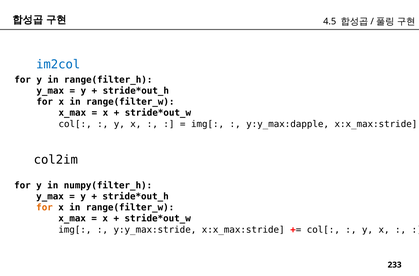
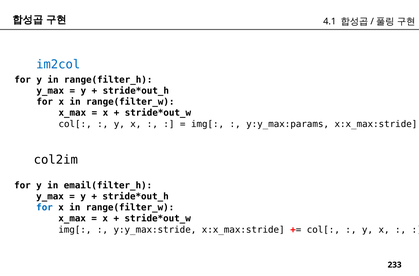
4.5: 4.5 -> 4.1
y:y_max:dapple: y:y_max:dapple -> y:y_max:params
numpy(filter_h: numpy(filter_h -> email(filter_h
for at (45, 207) colour: orange -> blue
